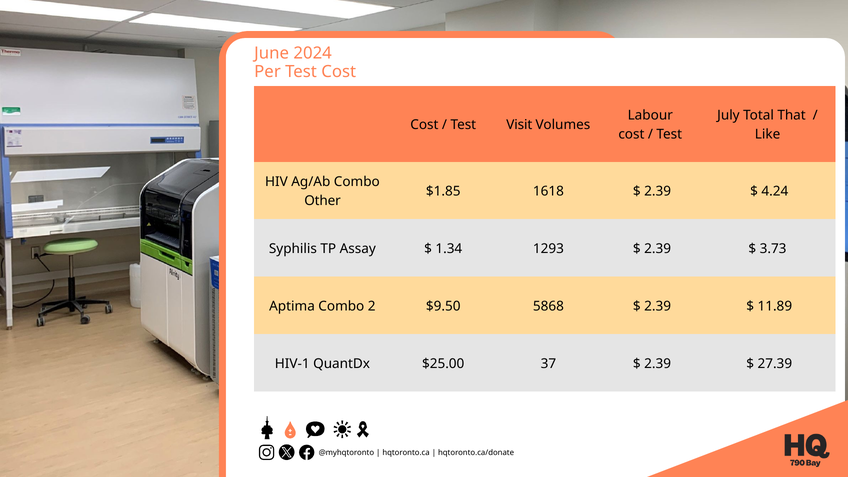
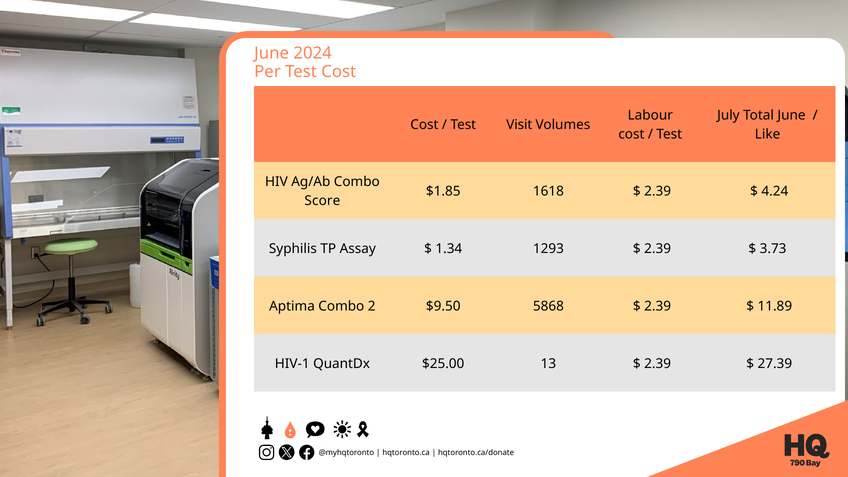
Total That: That -> June
Other: Other -> Score
37: 37 -> 13
